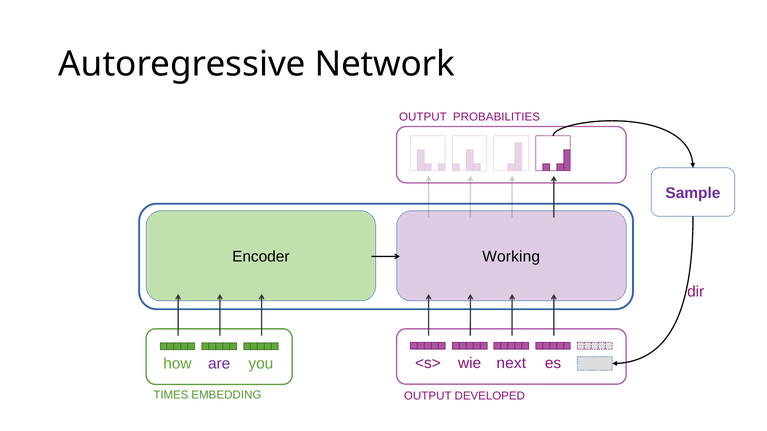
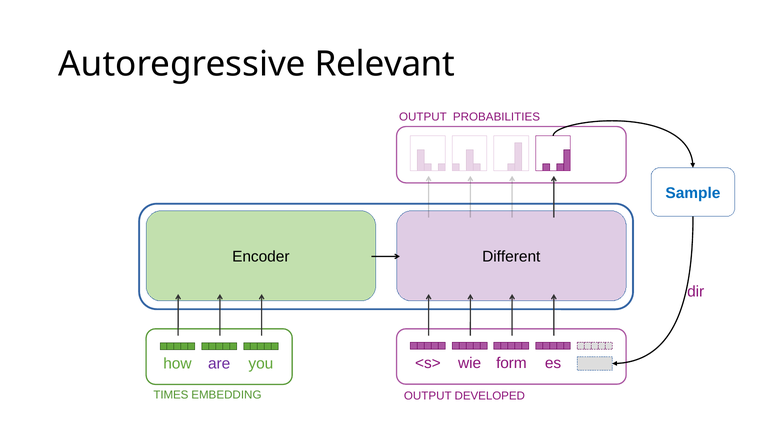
Network: Network -> Relevant
Sample colour: purple -> blue
Working: Working -> Different
next: next -> form
